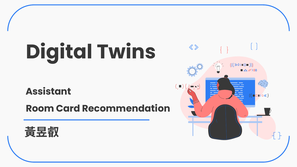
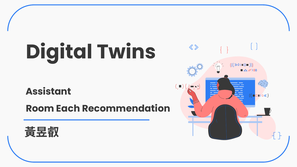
Card: Card -> Each
